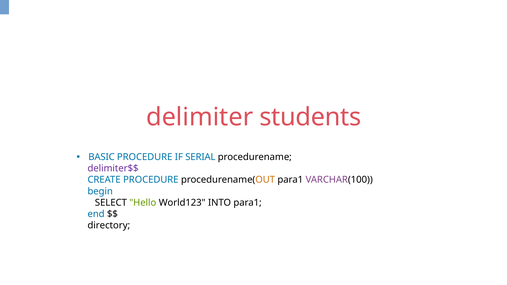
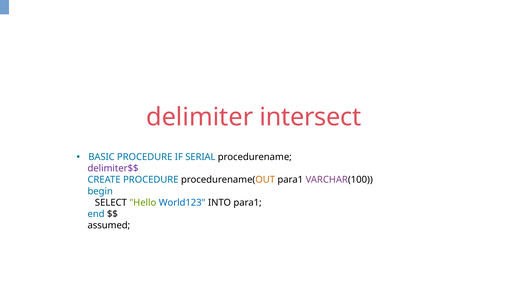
students: students -> intersect
World123 colour: black -> blue
directory: directory -> assumed
